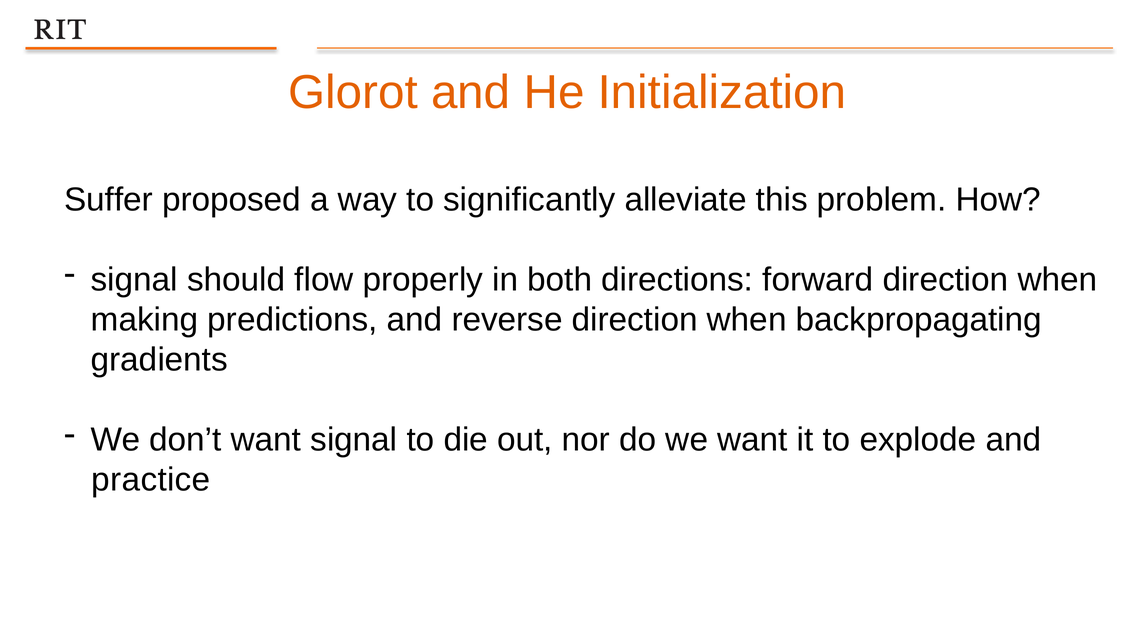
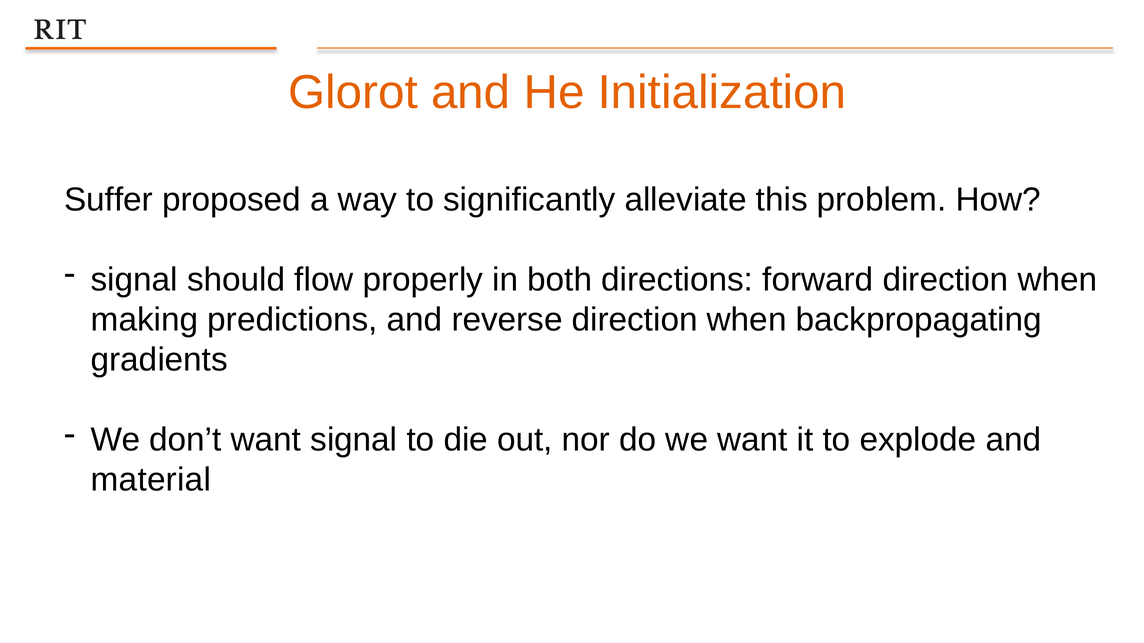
practice: practice -> material
